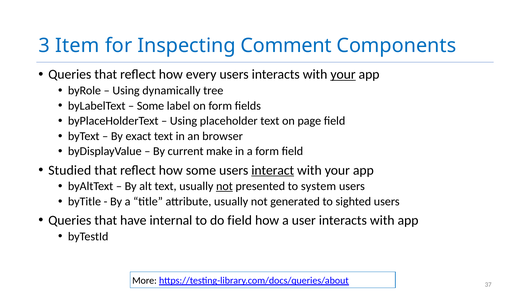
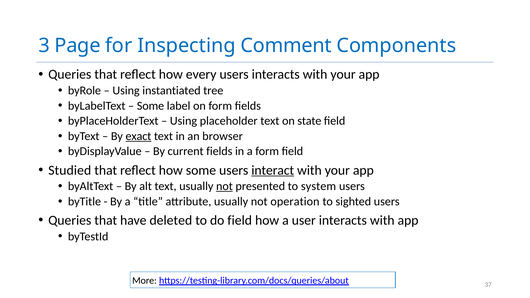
Item: Item -> Page
your at (343, 74) underline: present -> none
dynamically: dynamically -> instantiated
page: page -> state
exact underline: none -> present
current make: make -> fields
generated: generated -> operation
internal: internal -> deleted
